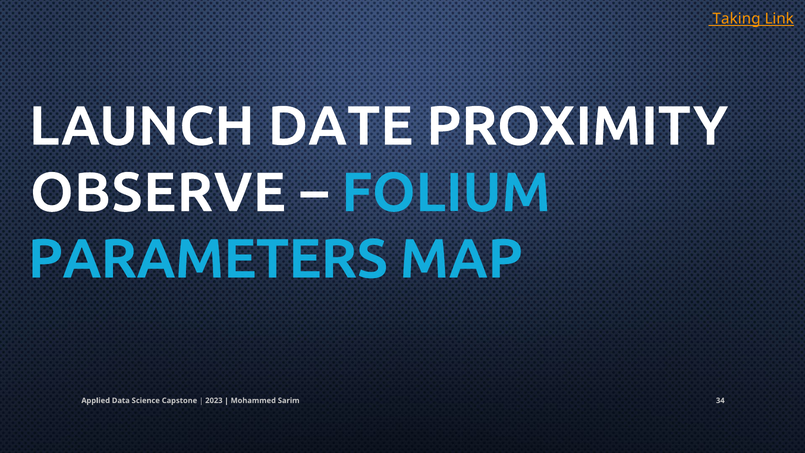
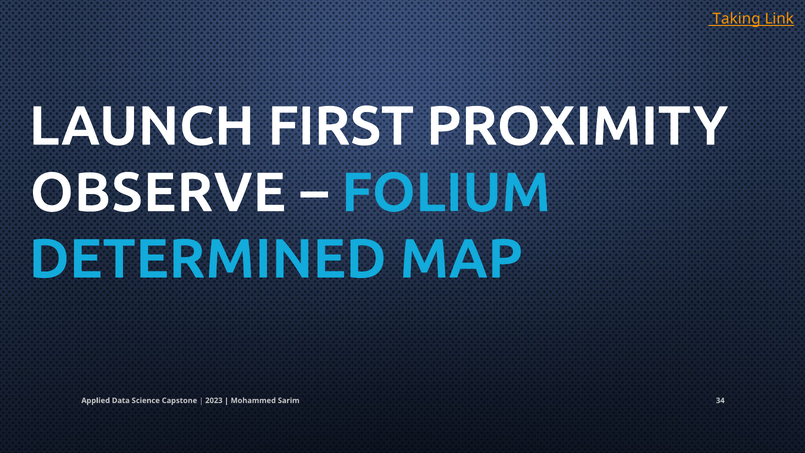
DATE: DATE -> FIRST
PARAMETERS: PARAMETERS -> DETERMINED
